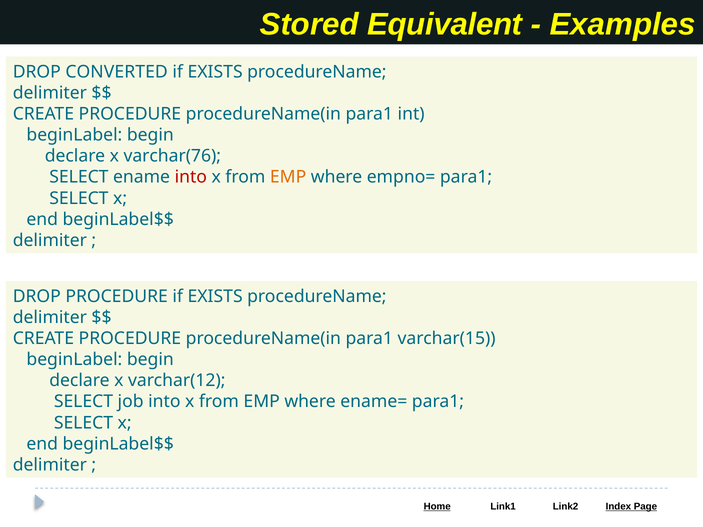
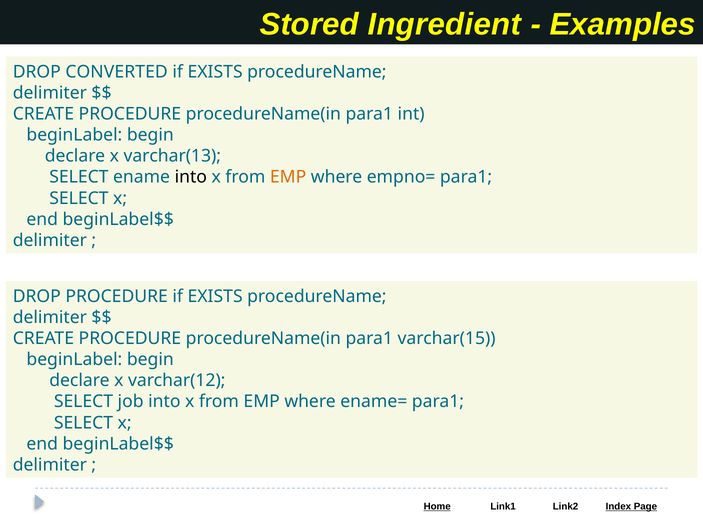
Equivalent: Equivalent -> Ingredient
varchar(76: varchar(76 -> varchar(13
into at (191, 177) colour: red -> black
